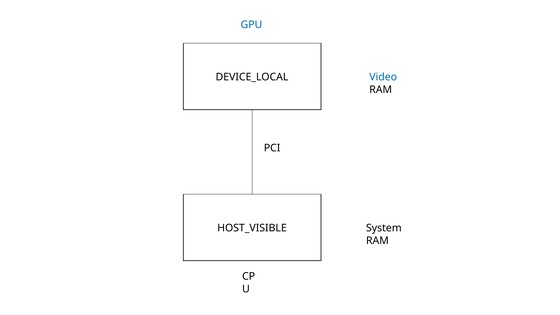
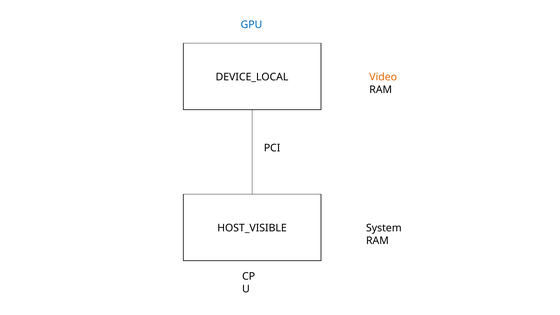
Video colour: blue -> orange
